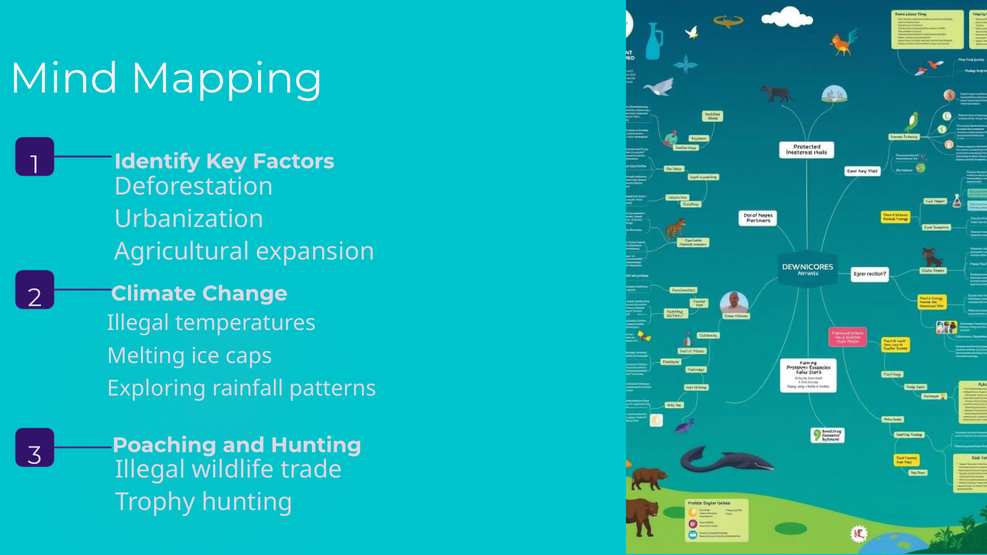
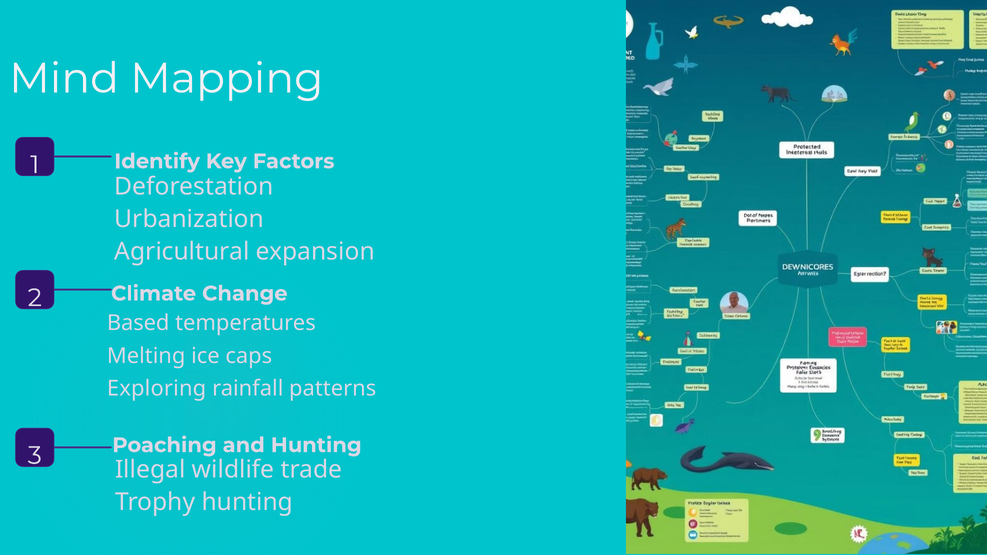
Illegal at (138, 323): Illegal -> Based
